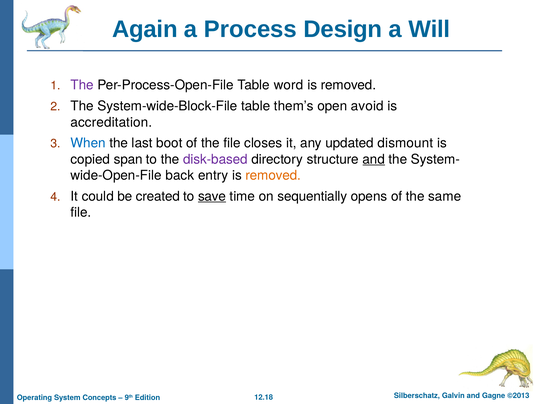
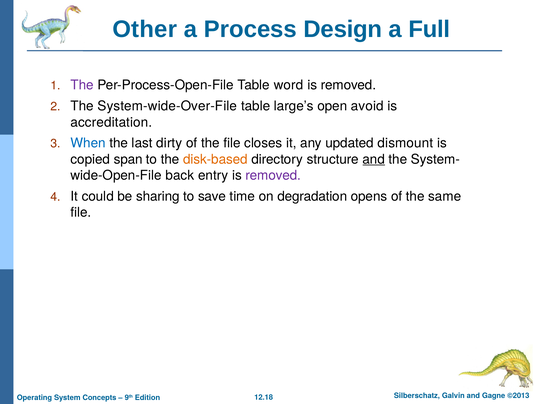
Again: Again -> Other
Will: Will -> Full
System-wide-Block-File: System-wide-Block-File -> System-wide-Over-File
them’s: them’s -> large’s
boot: boot -> dirty
disk-based colour: purple -> orange
removed at (273, 175) colour: orange -> purple
created: created -> sharing
save underline: present -> none
sequentially: sequentially -> degradation
